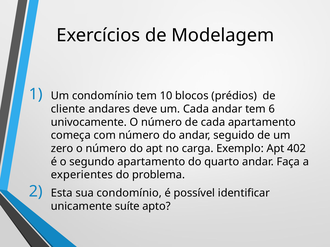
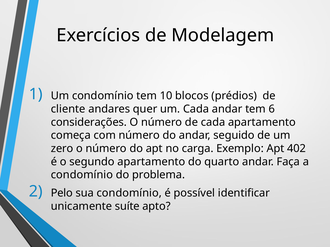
deve: deve -> quer
univocamente: univocamente -> considerações
experientes at (82, 175): experientes -> condomínio
Esta: Esta -> Pelo
